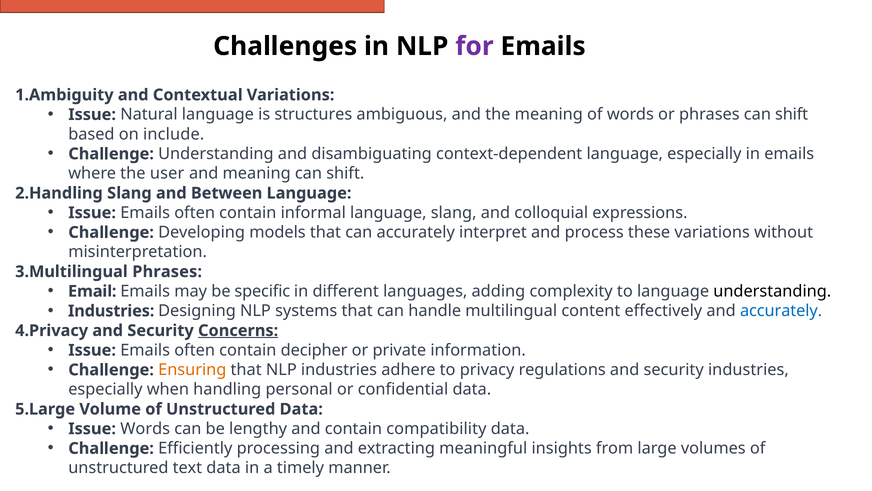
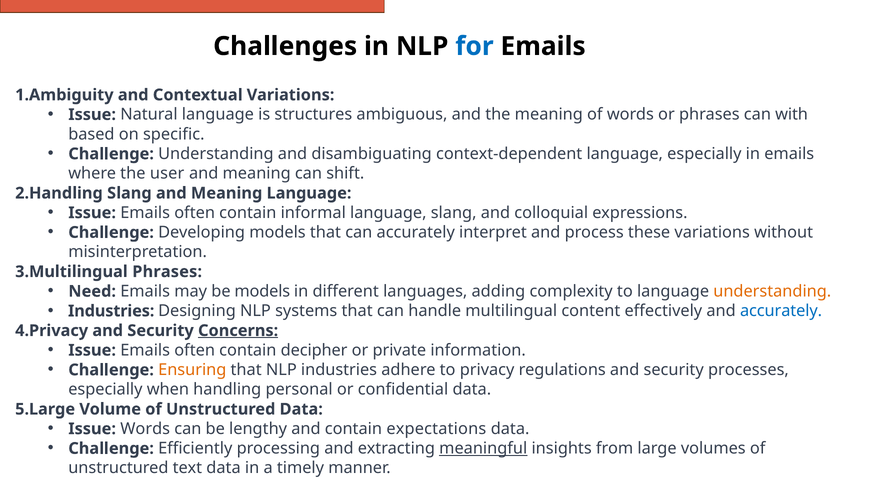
for colour: purple -> blue
phrases can shift: shift -> with
include: include -> specific
Slang and Between: Between -> Meaning
Email: Email -> Need
be specific: specific -> models
understanding at (772, 291) colour: black -> orange
security industries: industries -> processes
compatibility: compatibility -> expectations
meaningful underline: none -> present
